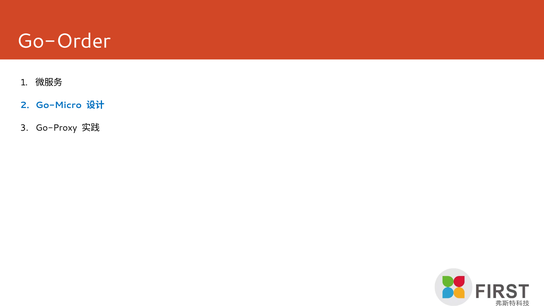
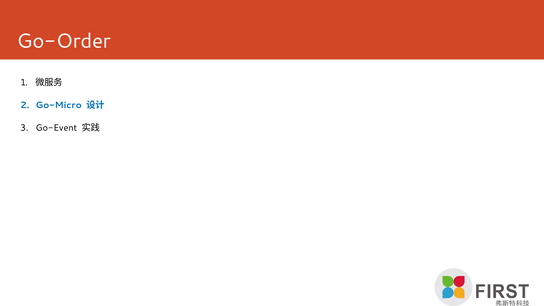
Go-Proxy: Go-Proxy -> Go-Event
